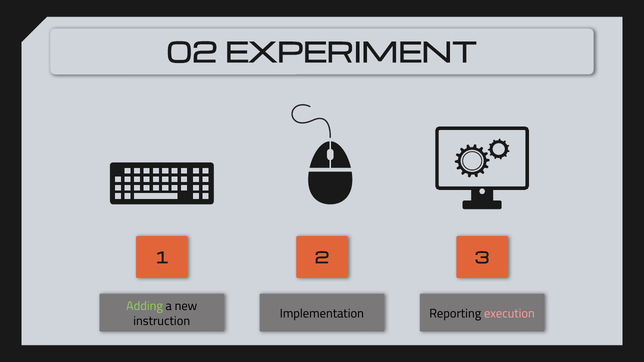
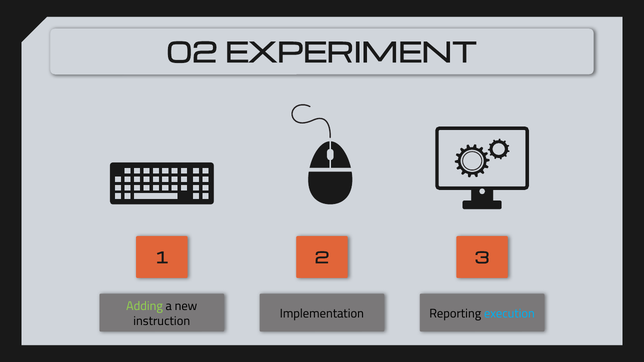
execution colour: pink -> light blue
